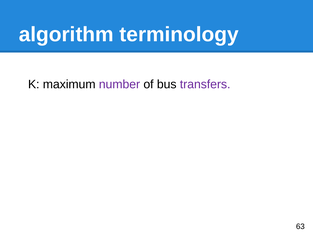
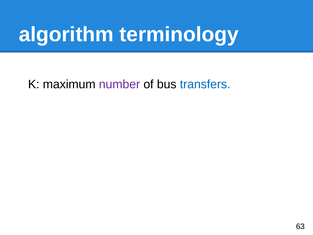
transfers colour: purple -> blue
